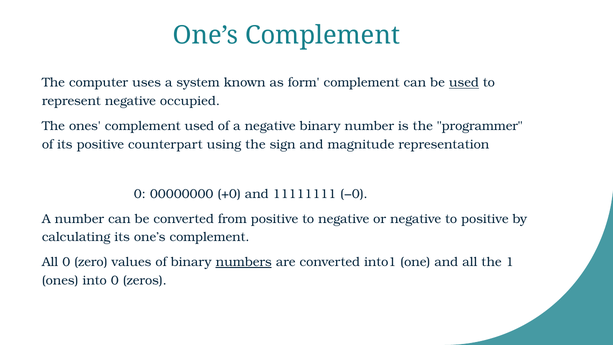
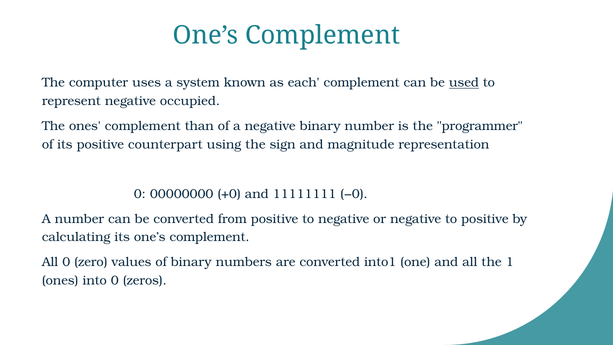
form: form -> each
complement used: used -> than
numbers underline: present -> none
